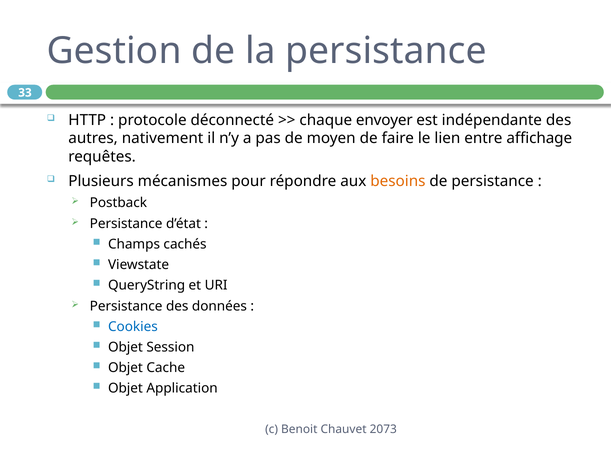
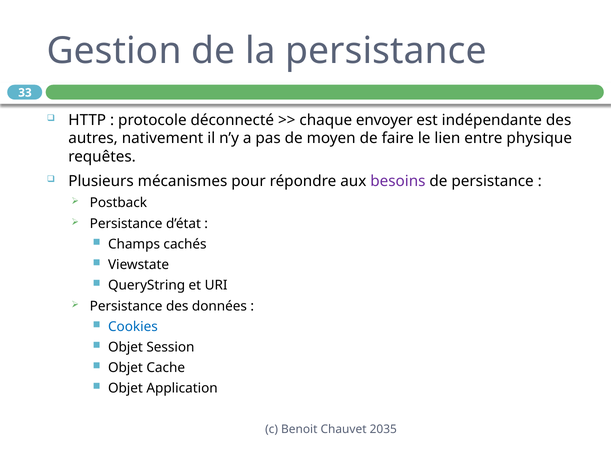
affichage: affichage -> physique
besoins colour: orange -> purple
2073: 2073 -> 2035
